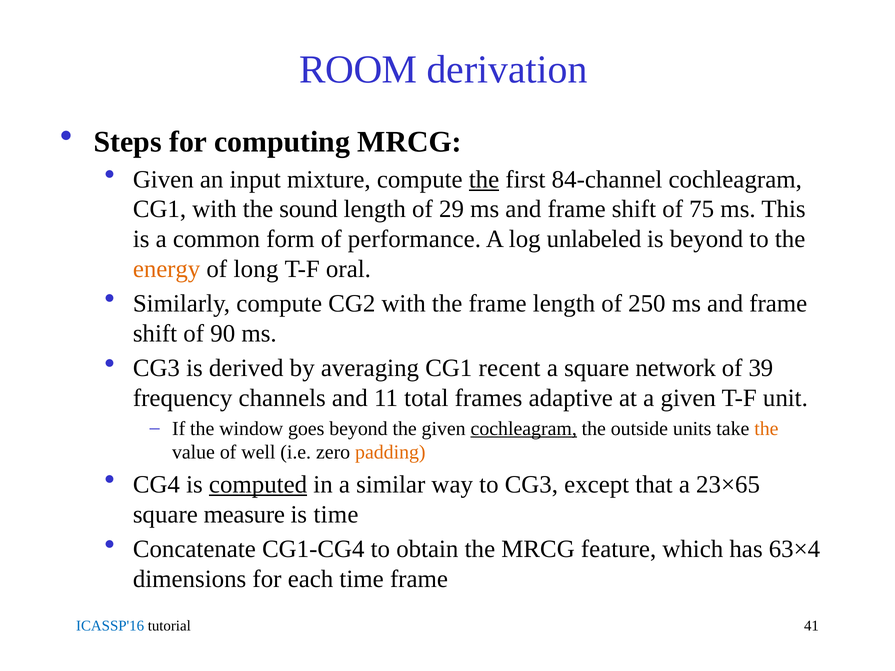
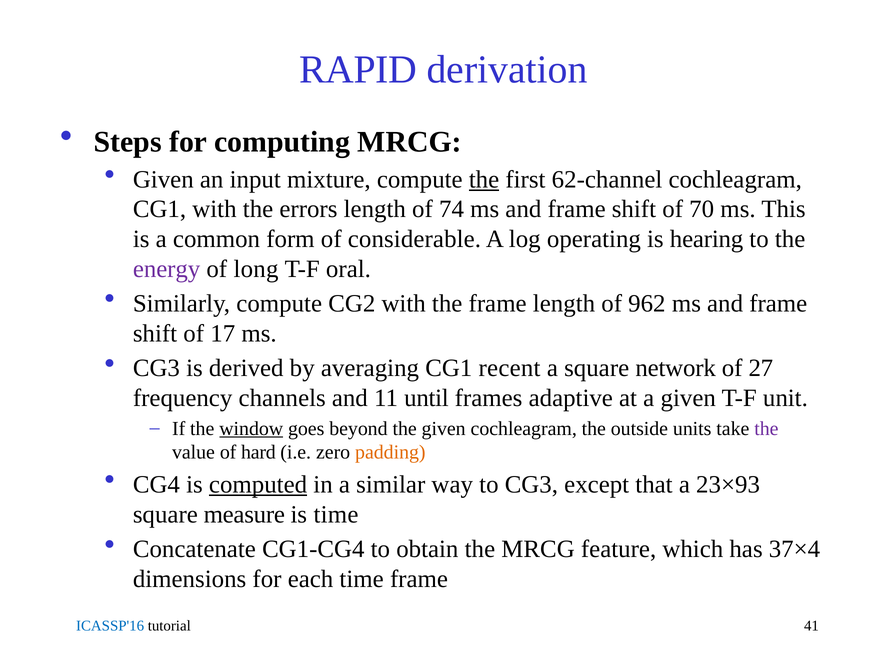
ROOM: ROOM -> RAPID
84-channel: 84-channel -> 62-channel
sound: sound -> errors
29: 29 -> 74
75: 75 -> 70
performance: performance -> considerable
unlabeled: unlabeled -> operating
is beyond: beyond -> hearing
energy colour: orange -> purple
250: 250 -> 962
90: 90 -> 17
39: 39 -> 27
total: total -> until
window underline: none -> present
cochleagram at (524, 429) underline: present -> none
the at (766, 429) colour: orange -> purple
well: well -> hard
23×65: 23×65 -> 23×93
63×4: 63×4 -> 37×4
